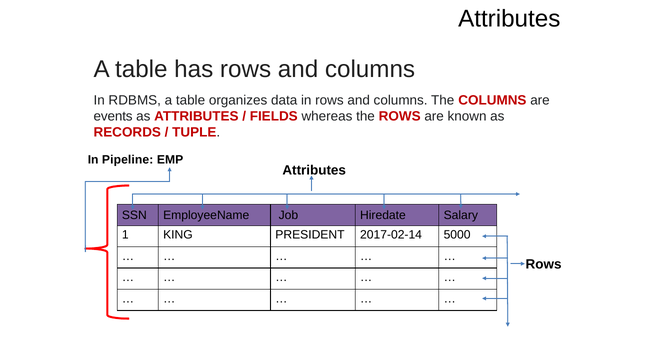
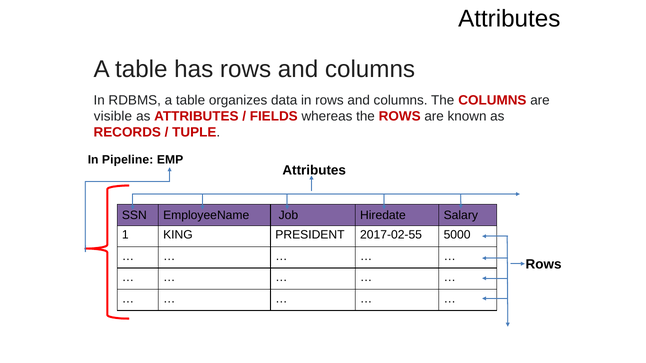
events: events -> visible
2017-02-14: 2017-02-14 -> 2017-02-55
